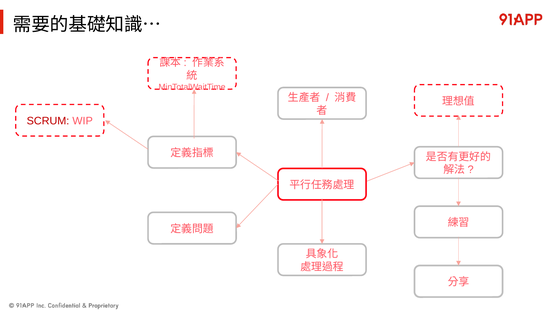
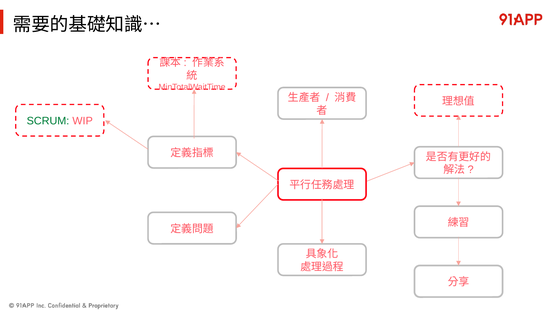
SCRUM colour: red -> green
